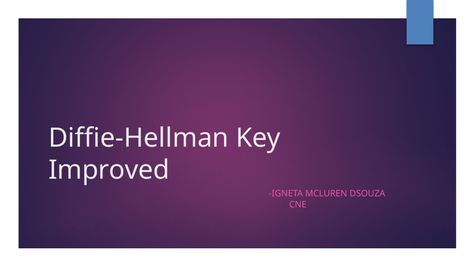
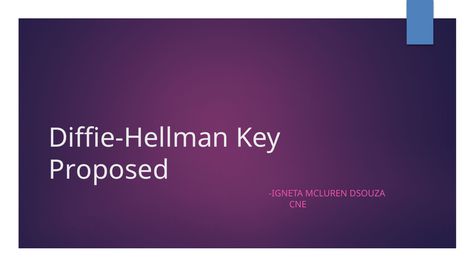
Improved: Improved -> Proposed
